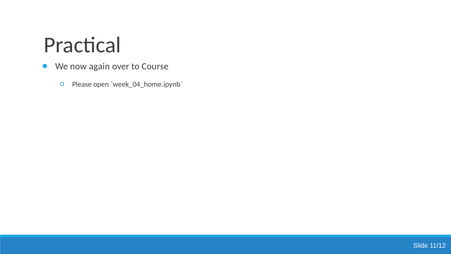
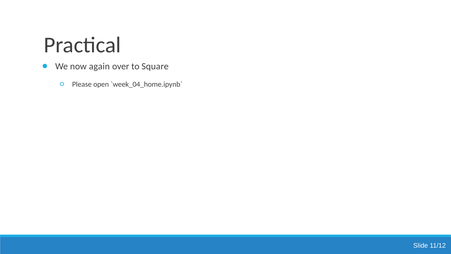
Course: Course -> Square
